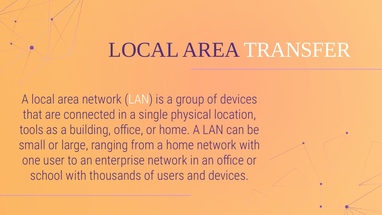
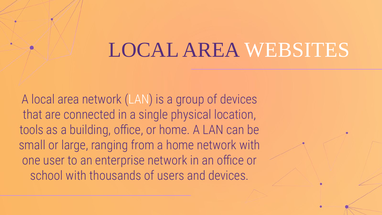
TRANSFER: TRANSFER -> WEBSITES
